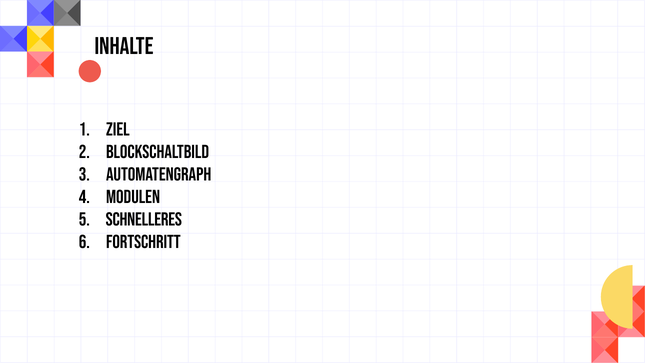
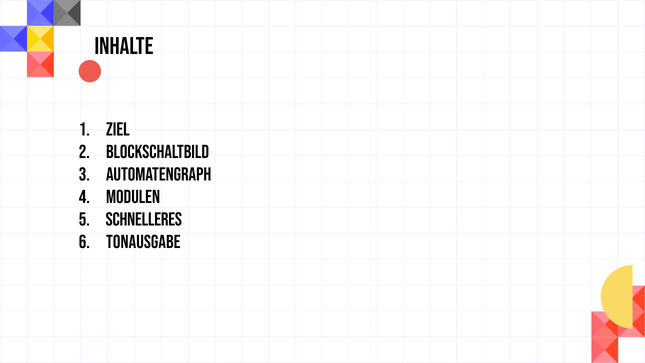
Fortschritt: Fortschritt -> Tonausgabe
